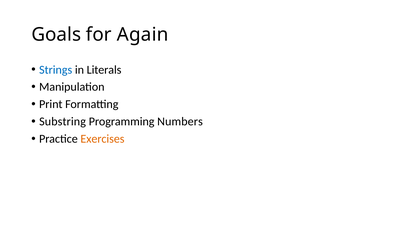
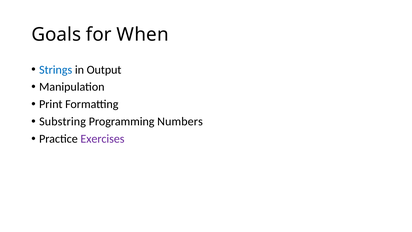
Again: Again -> When
Literals: Literals -> Output
Exercises colour: orange -> purple
